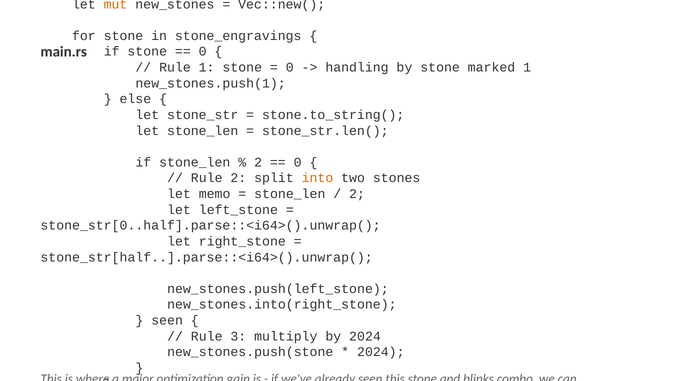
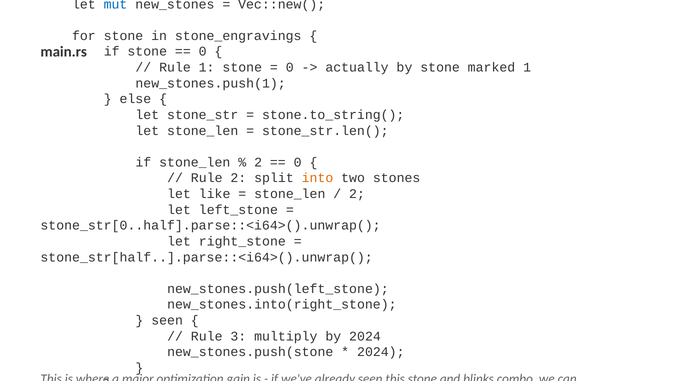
mut at (116, 4) colour: orange -> blue
handling: handling -> actually
let memo: memo -> like
